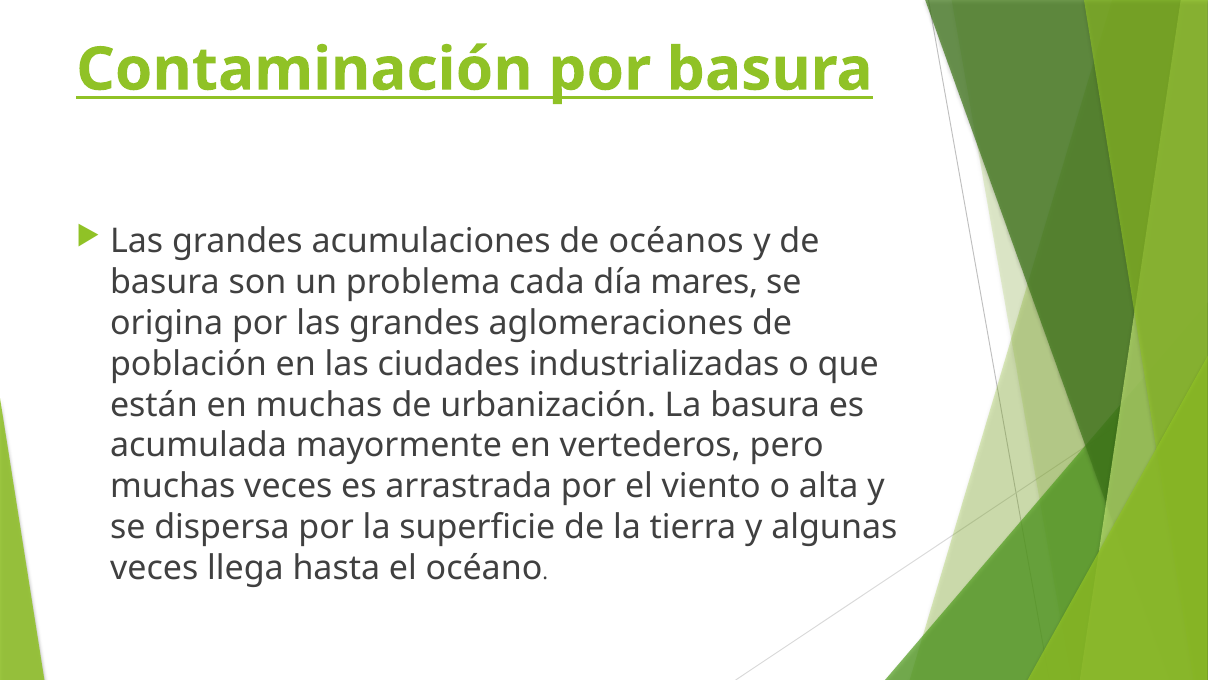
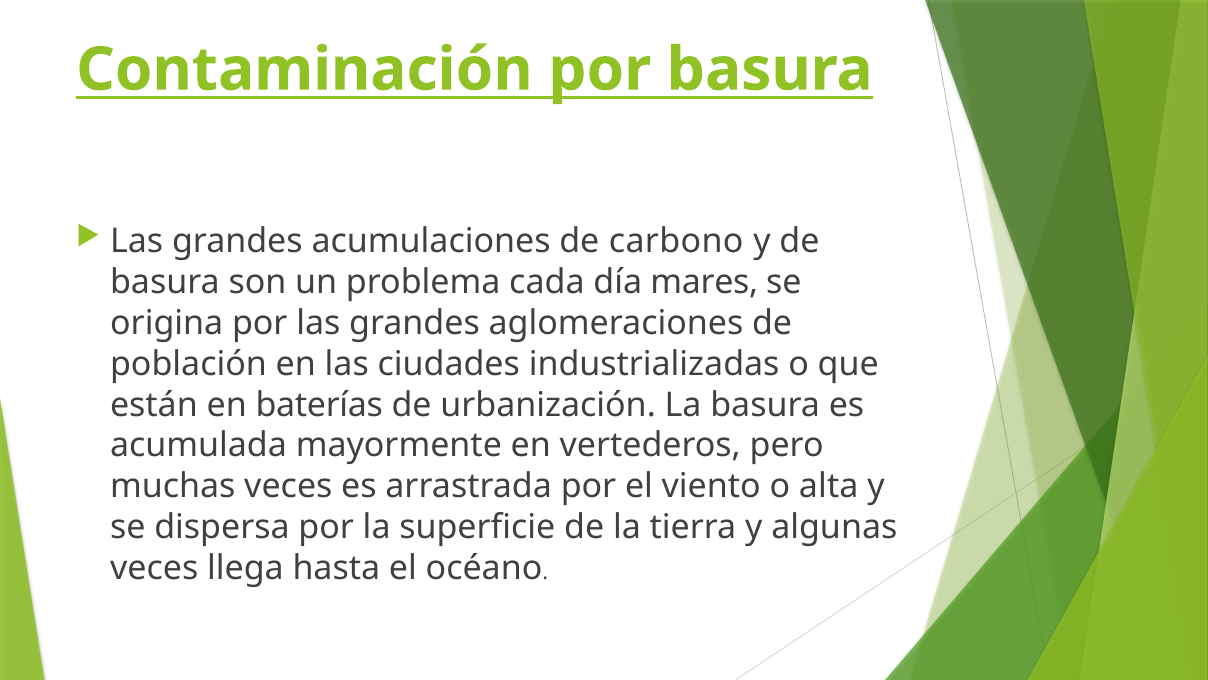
océanos: océanos -> carbono
en muchas: muchas -> baterías
